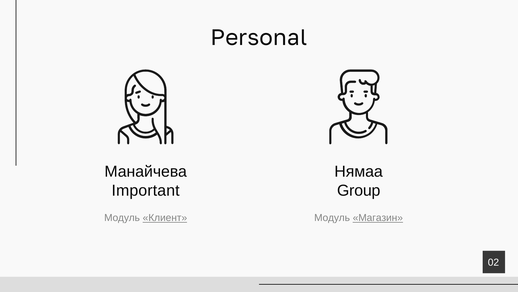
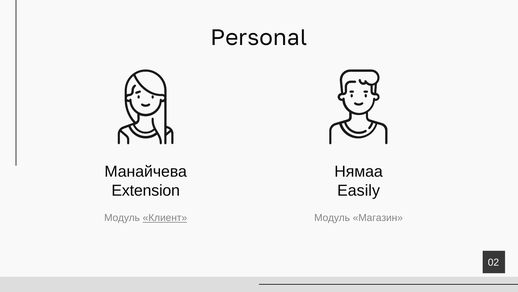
Important: Important -> Extension
Group: Group -> Easily
Магазин underline: present -> none
